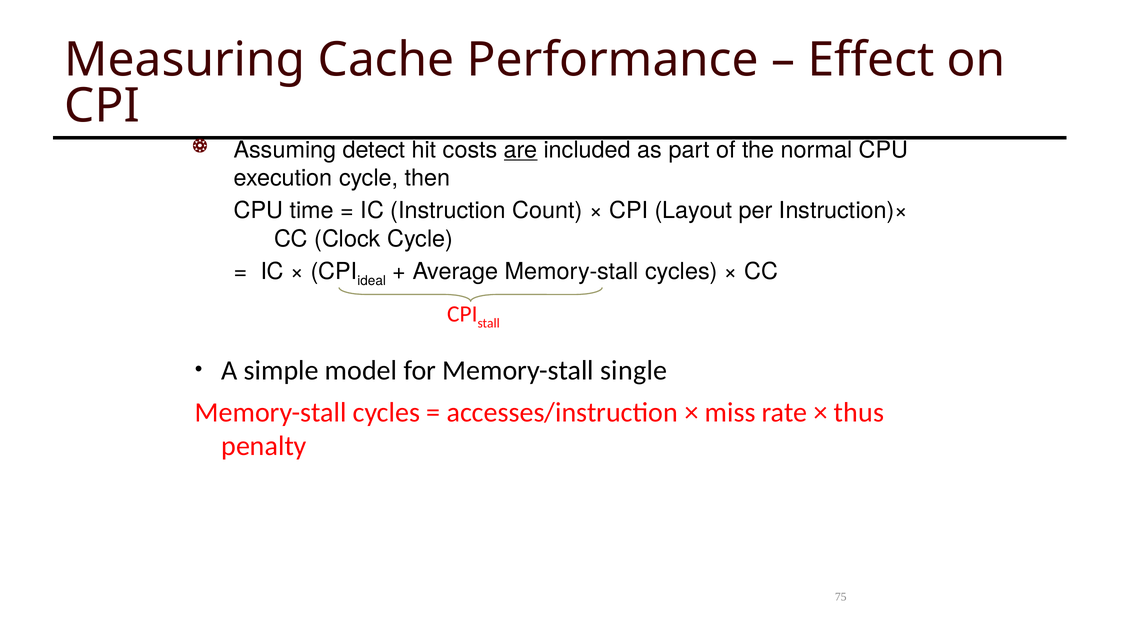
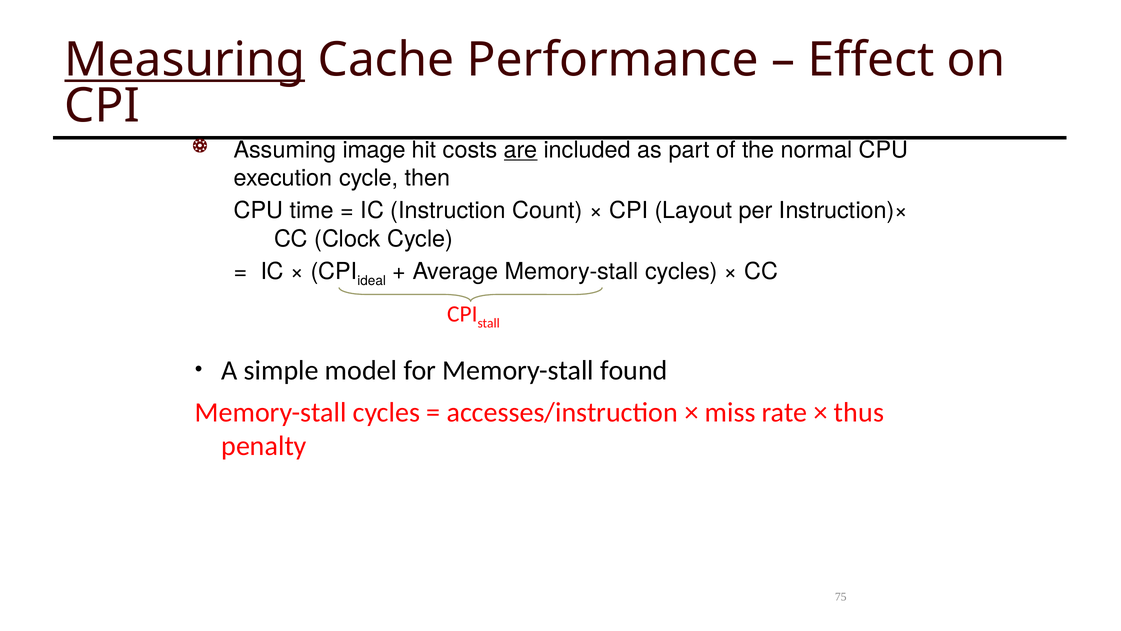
Measuring underline: none -> present
detect: detect -> image
single: single -> found
